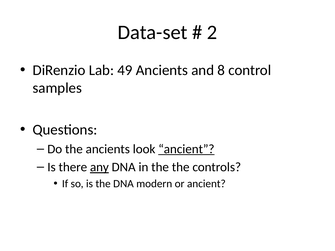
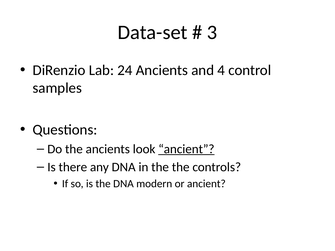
2: 2 -> 3
49: 49 -> 24
8: 8 -> 4
any underline: present -> none
